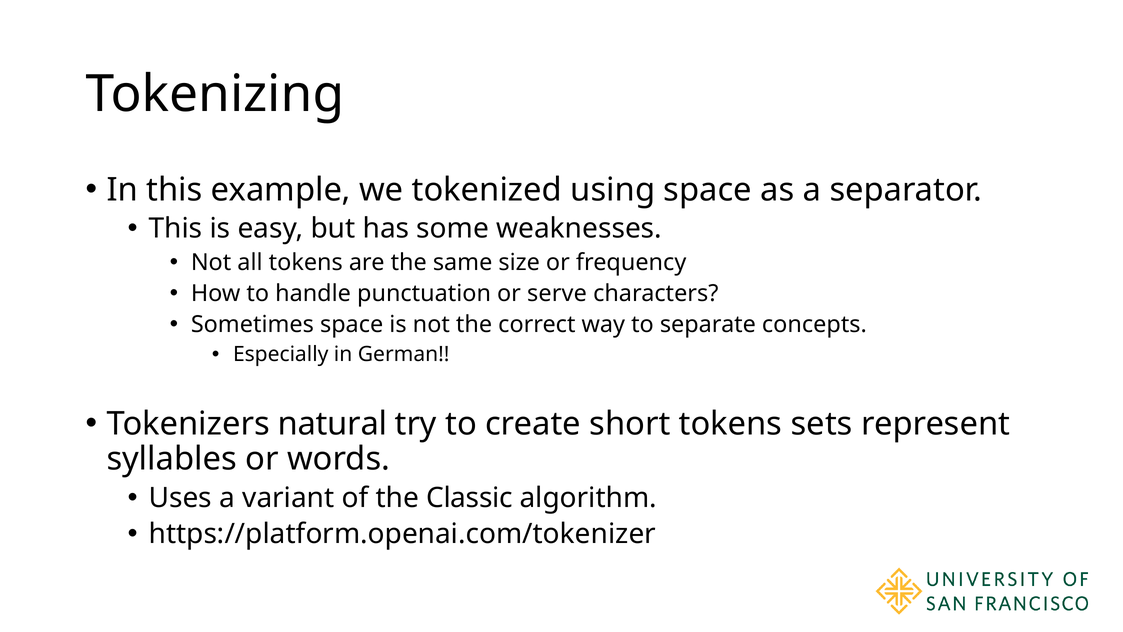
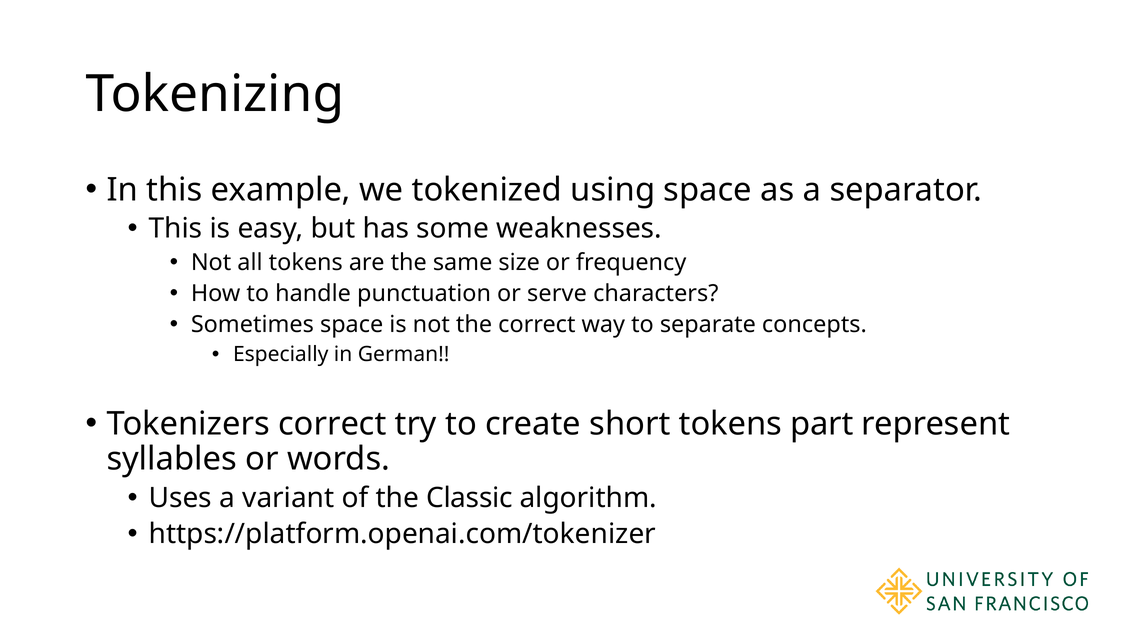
Tokenizers natural: natural -> correct
sets: sets -> part
